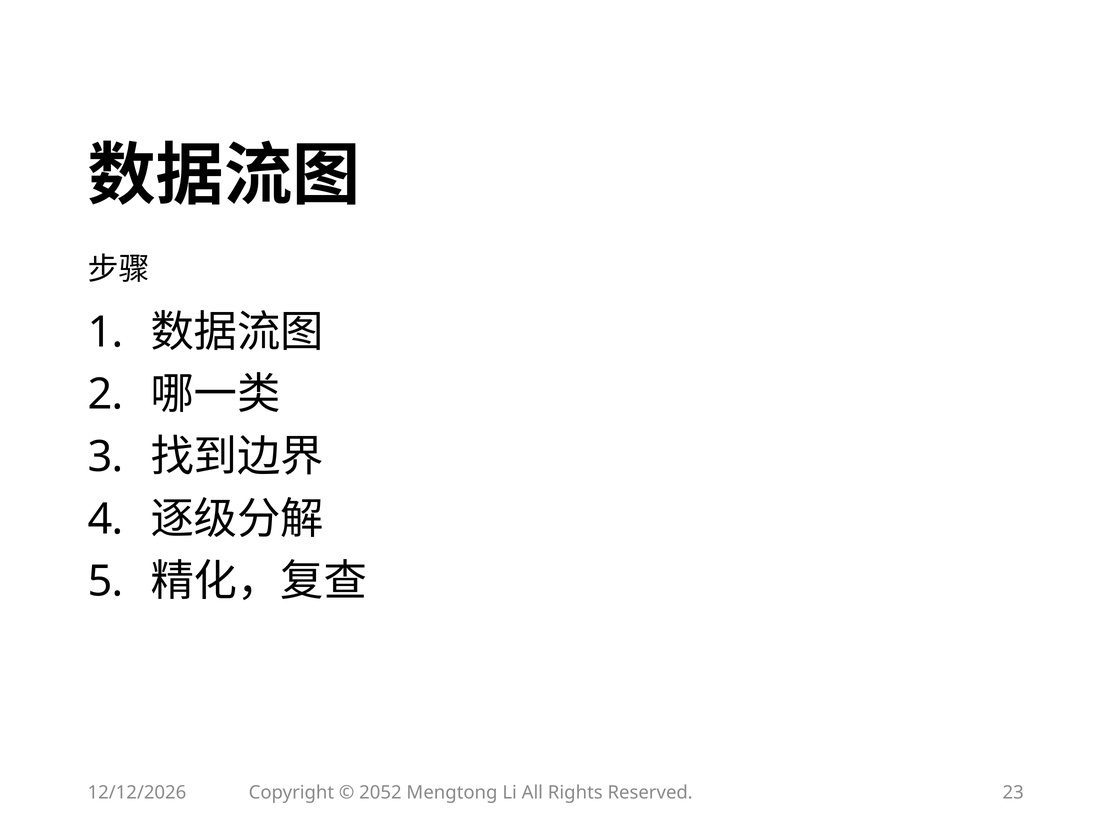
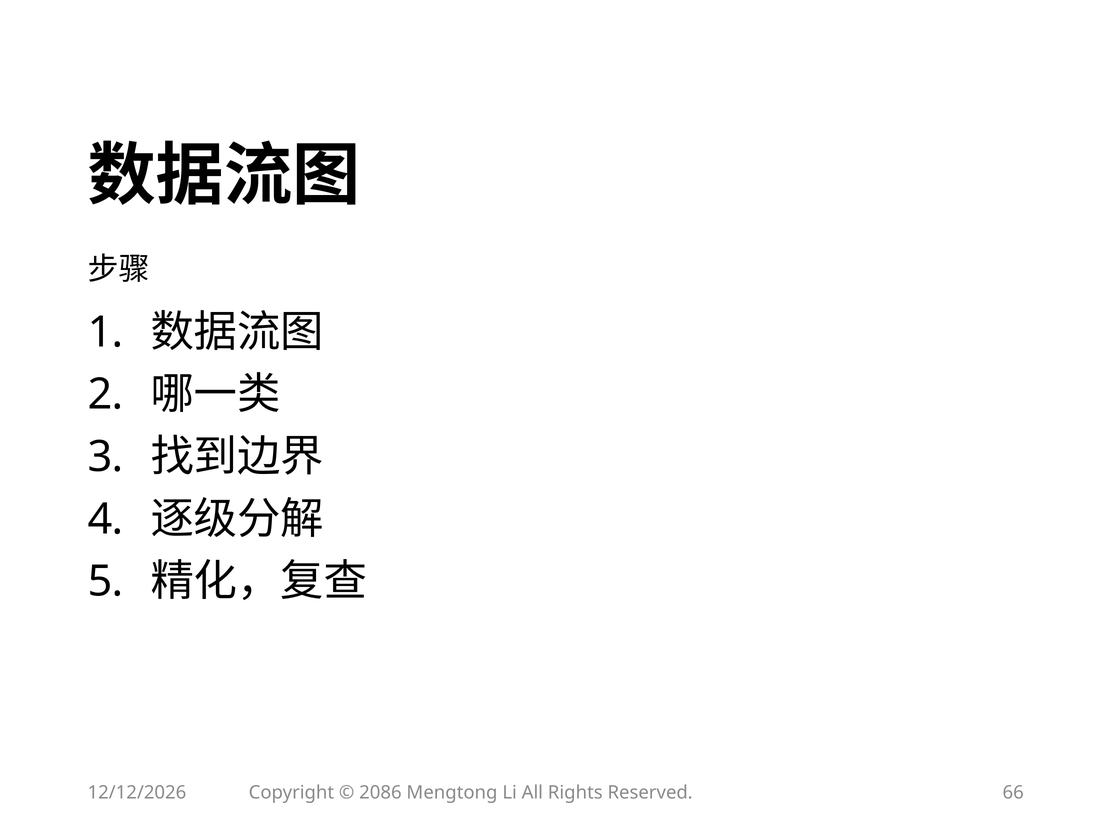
2052: 2052 -> 2086
23: 23 -> 66
